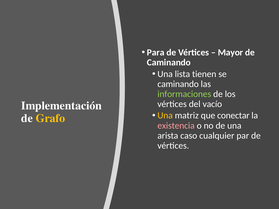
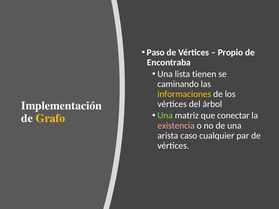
Para: Para -> Paso
Mayor: Mayor -> Propio
Caminando at (169, 63): Caminando -> Encontraba
informaciones colour: light green -> yellow
vacío: vacío -> árbol
Una at (165, 116) colour: yellow -> light green
